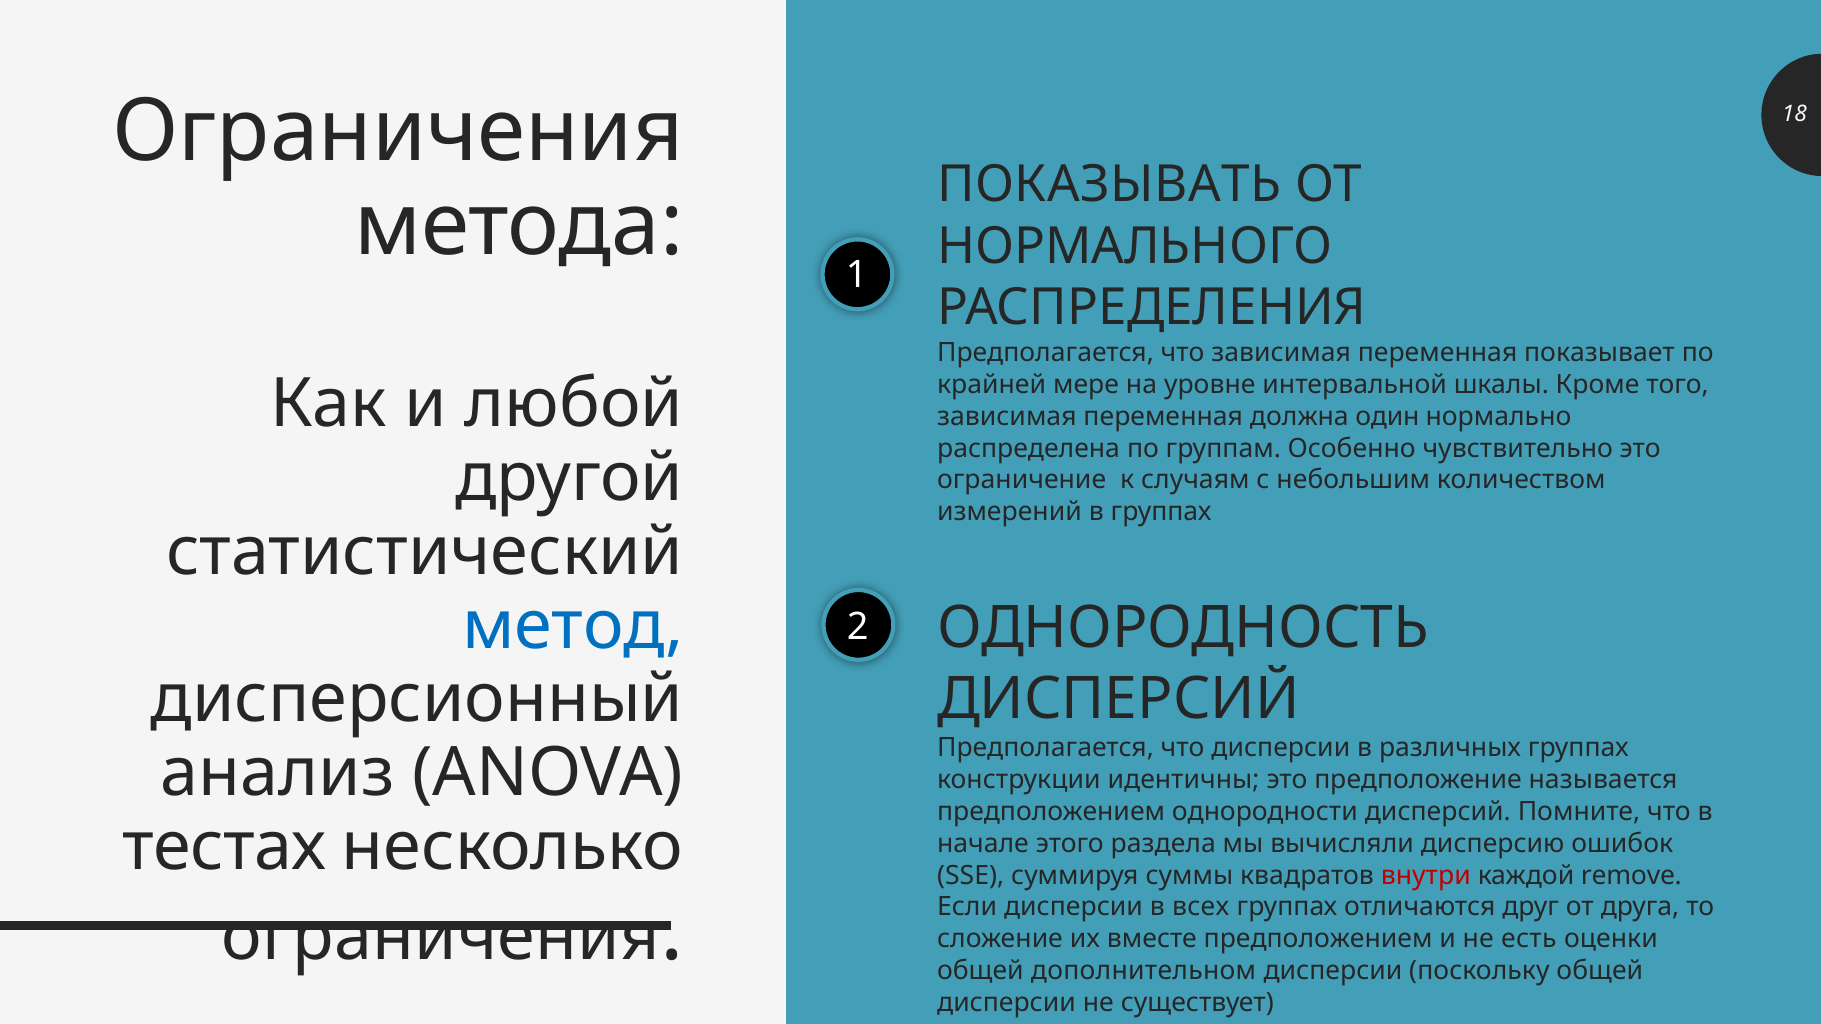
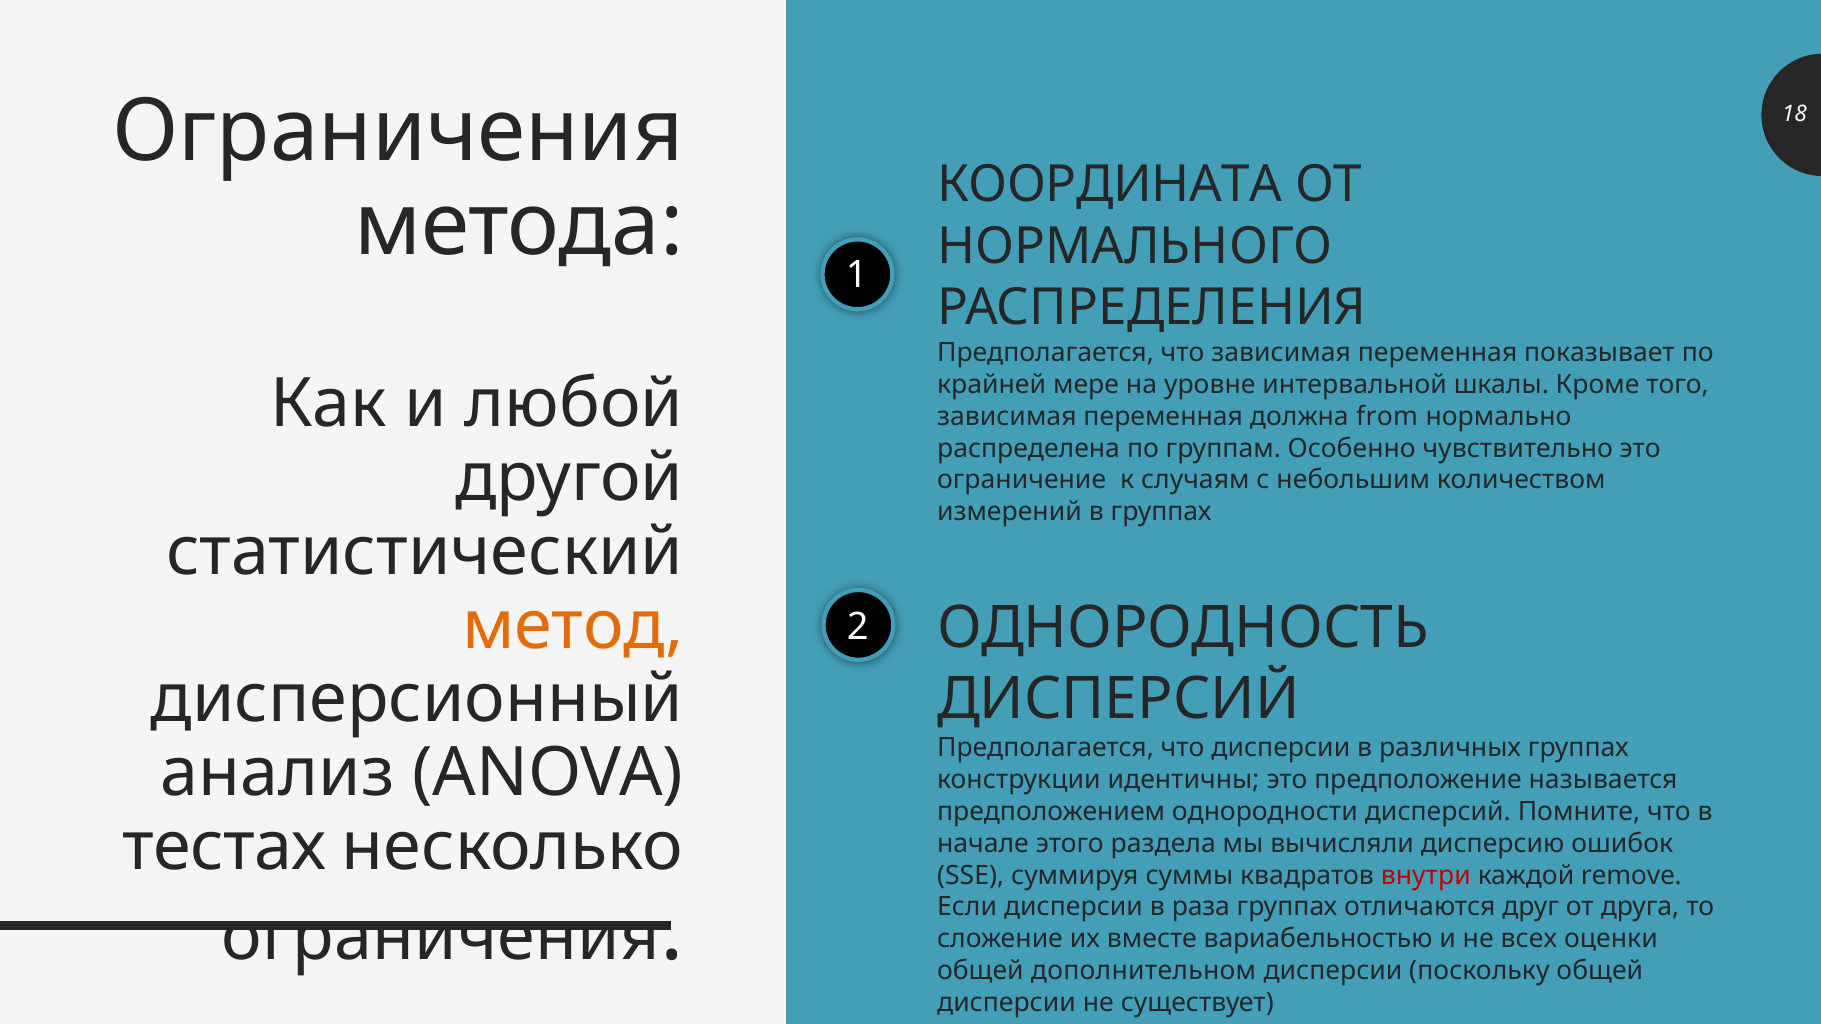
ПОКАЗЫВАТЬ: ПОКАЗЫВАТЬ -> КООРДИНАТА
один: один -> from
метод colour: blue -> orange
всех: всех -> раза
вместе предположением: предположением -> вариабельностью
есть: есть -> всех
